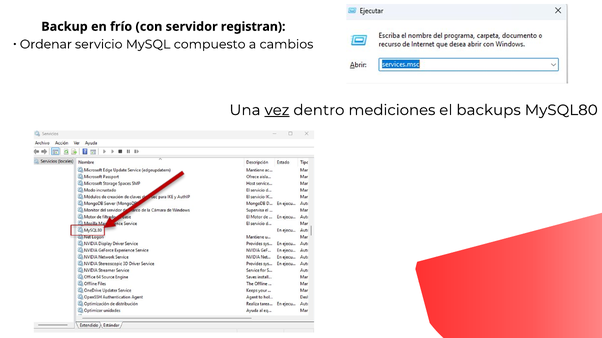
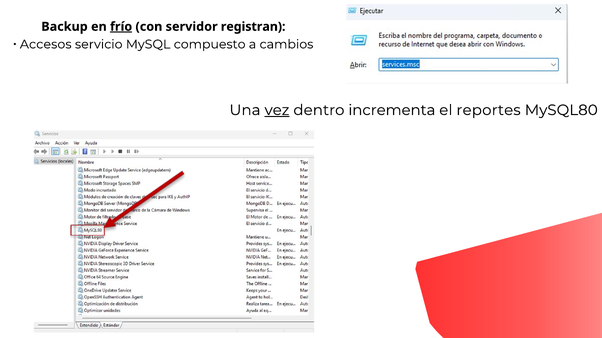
frío underline: none -> present
Ordenar: Ordenar -> Accesos
mediciones: mediciones -> incrementa
backups: backups -> reportes
